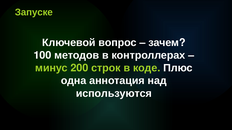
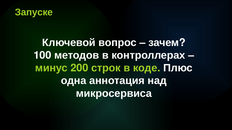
используются: используются -> микросервиса
